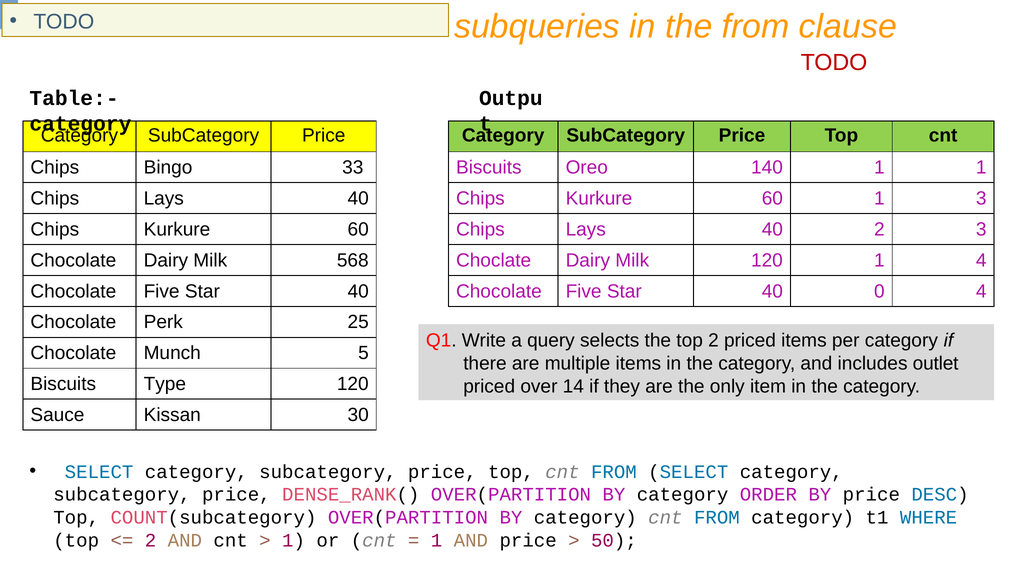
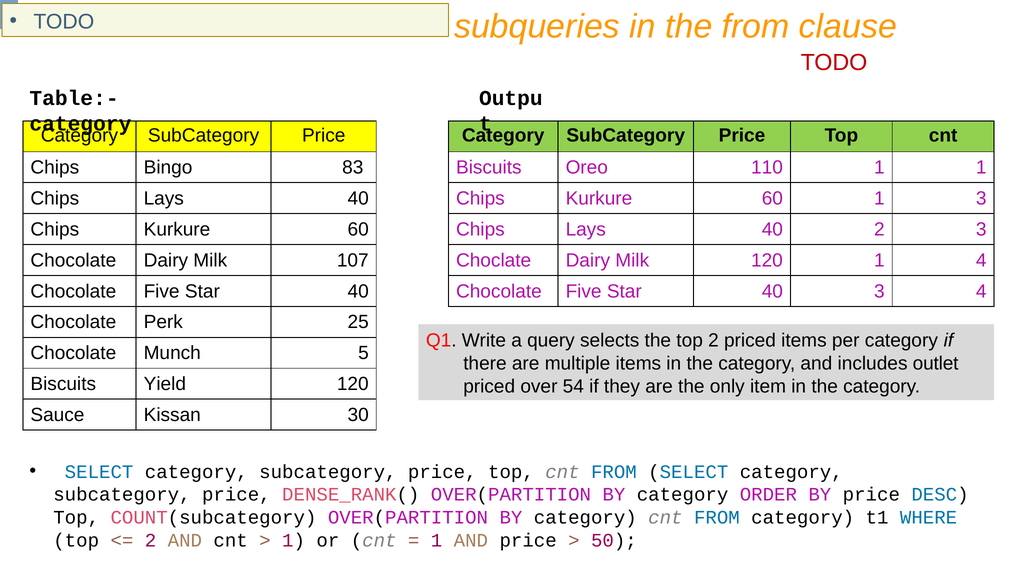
33: 33 -> 83
140: 140 -> 110
568: 568 -> 107
40 0: 0 -> 3
Type: Type -> Yield
14: 14 -> 54
